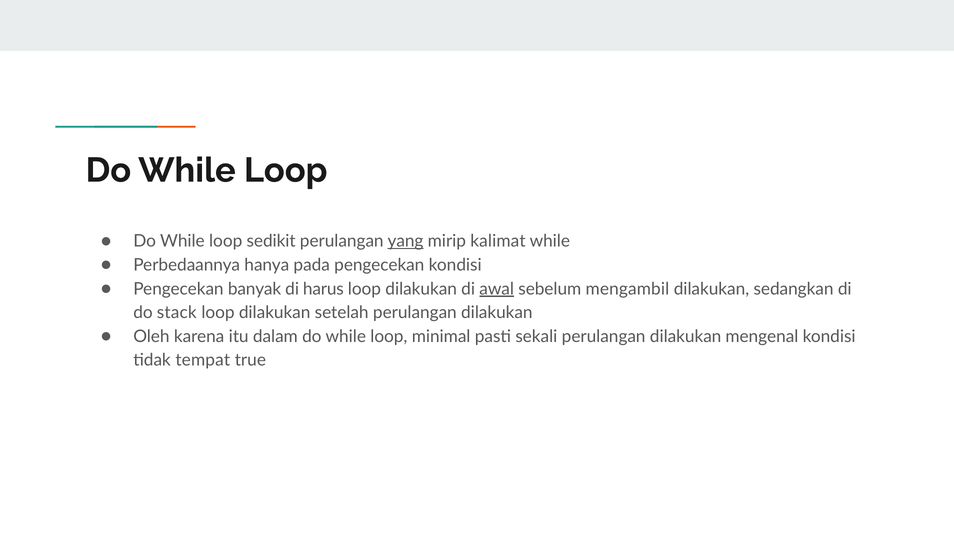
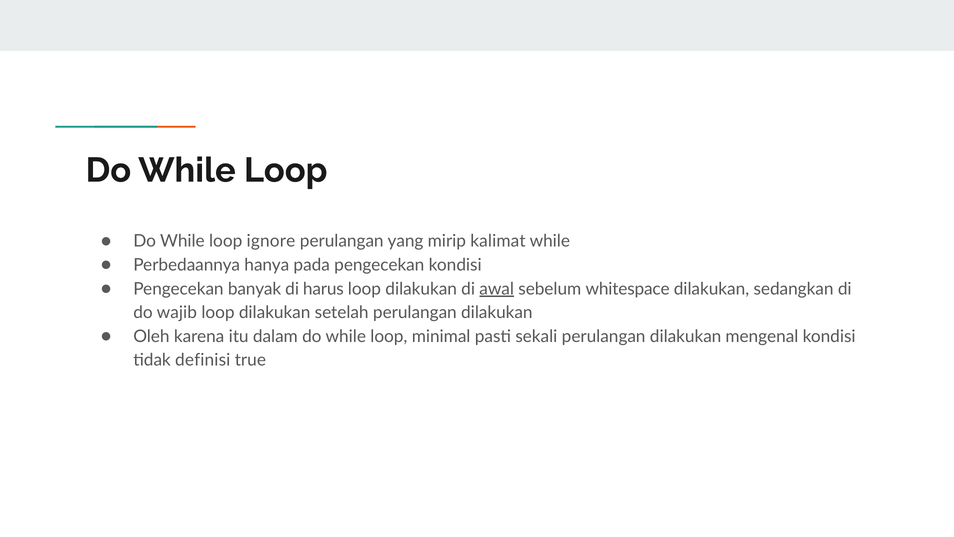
sedikit: sedikit -> ignore
yang underline: present -> none
mengambil: mengambil -> whitespace
stack: stack -> wajib
tempat: tempat -> definisi
